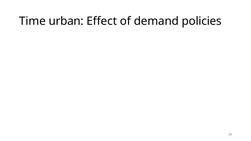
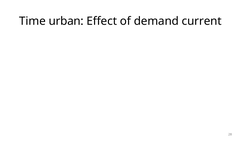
policies: policies -> current
